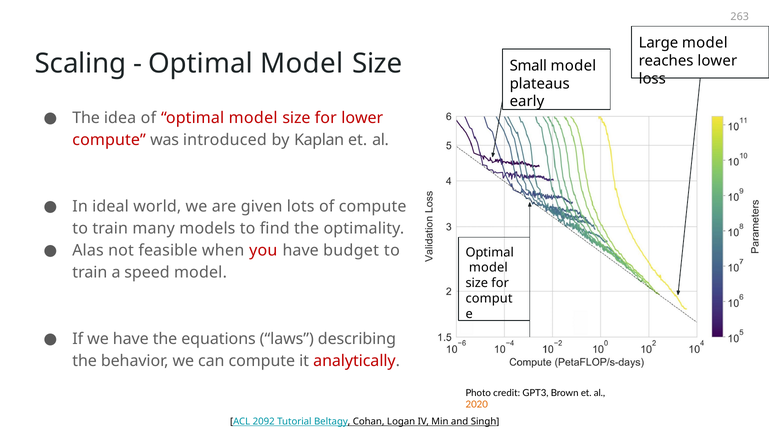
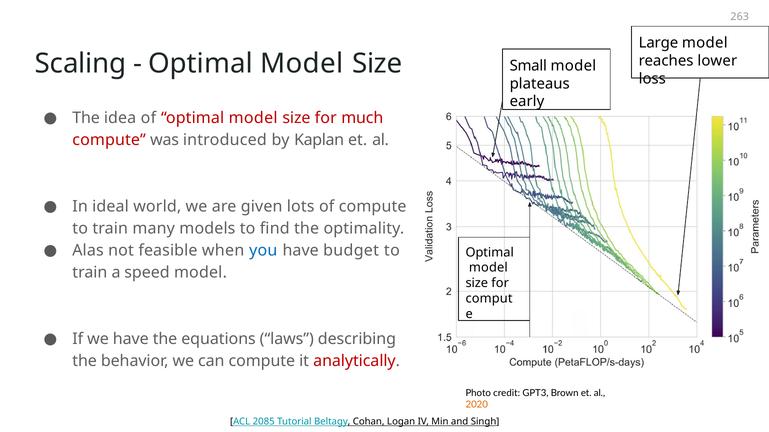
for lower: lower -> much
you colour: red -> blue
2092: 2092 -> 2085
